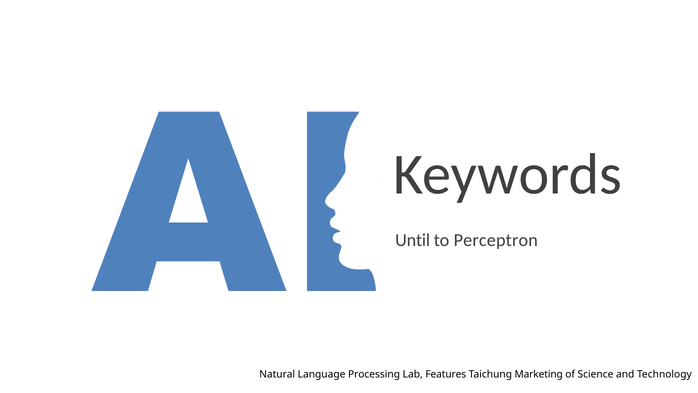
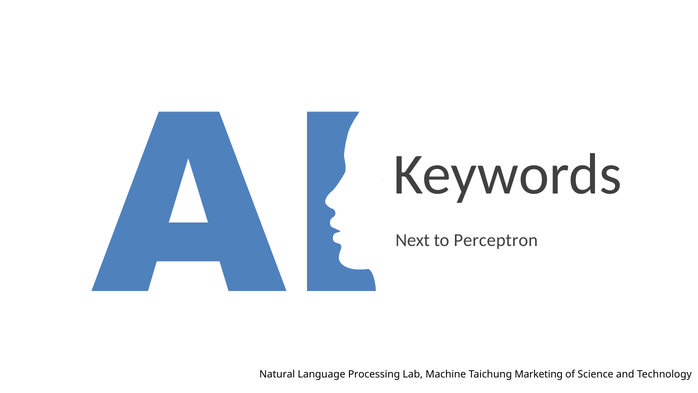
Until: Until -> Next
Features: Features -> Machine
